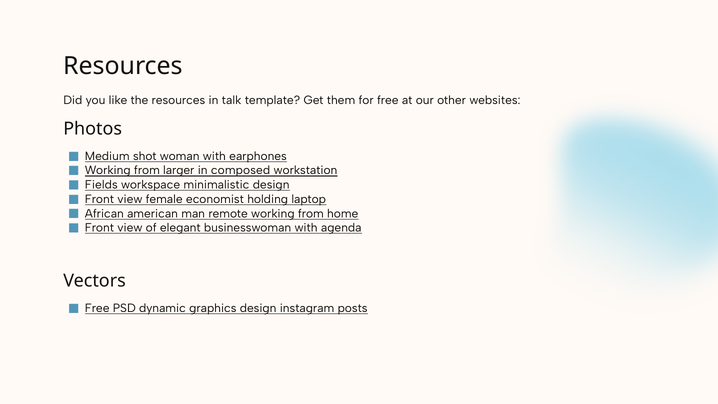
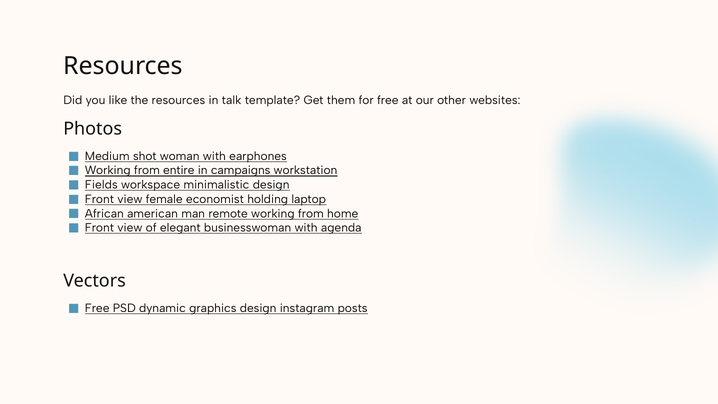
larger: larger -> entire
composed: composed -> campaigns
